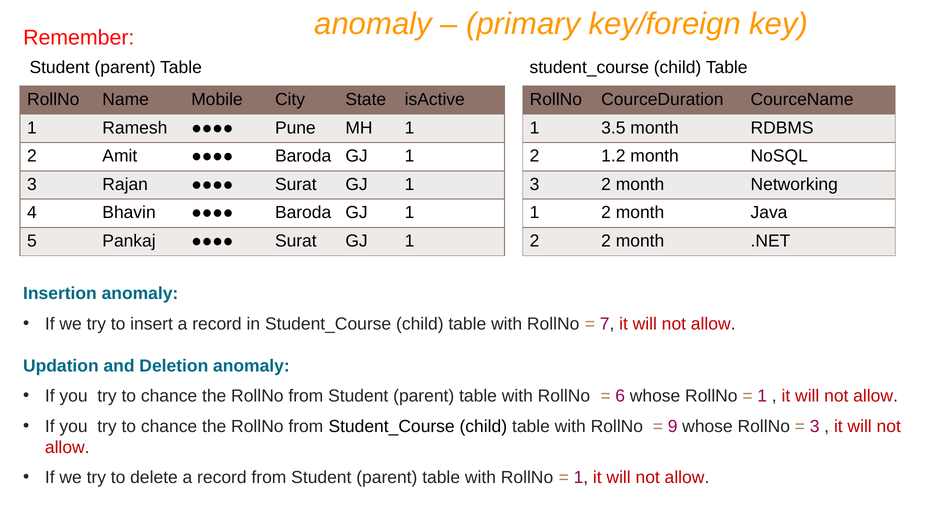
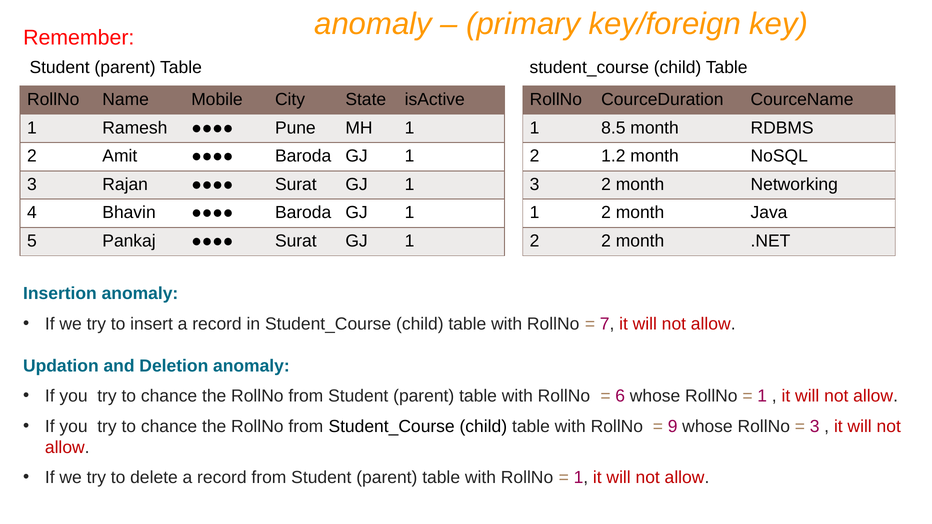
3.5: 3.5 -> 8.5
